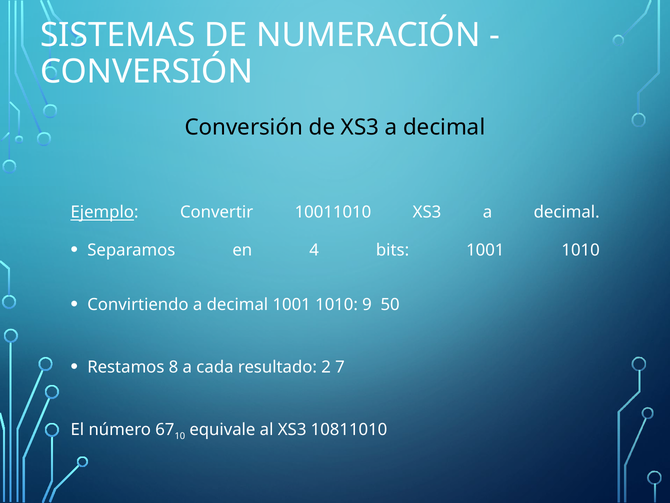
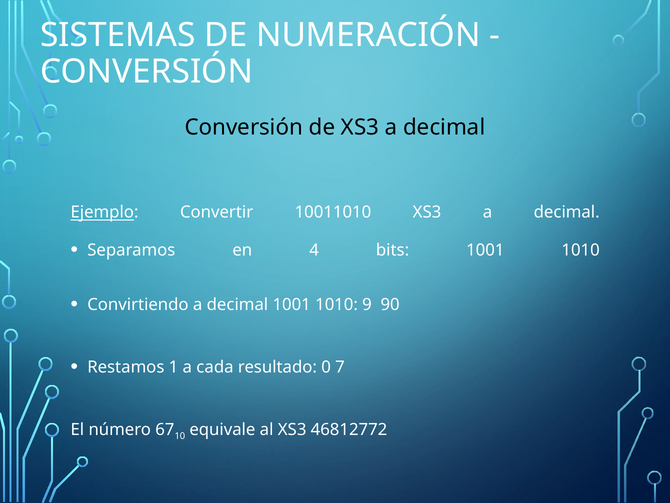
50: 50 -> 90
8: 8 -> 1
2: 2 -> 0
10811010: 10811010 -> 46812772
